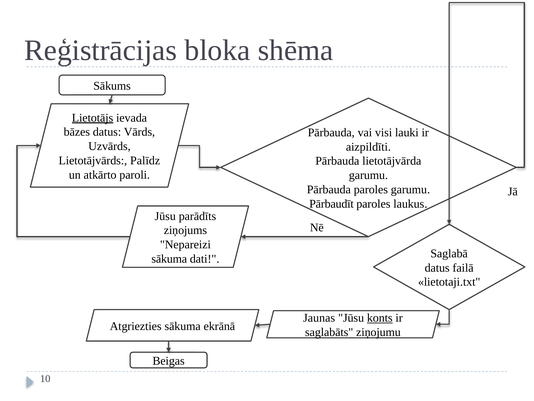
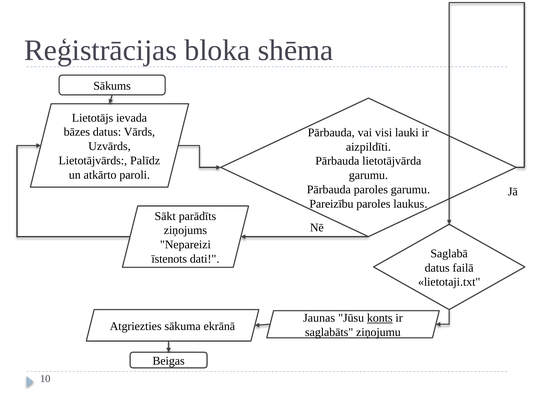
Lietotājs underline: present -> none
Pārbaudīt: Pārbaudīt -> Pareizību
Jūsu at (165, 216): Jūsu -> Sākt
sākuma at (169, 259): sākuma -> īstenots
